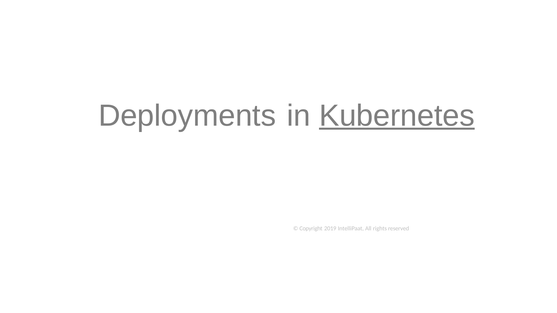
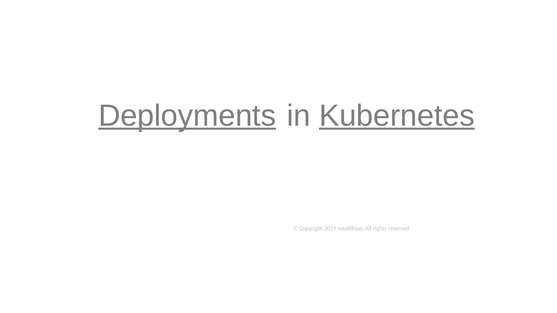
Deployments underline: none -> present
